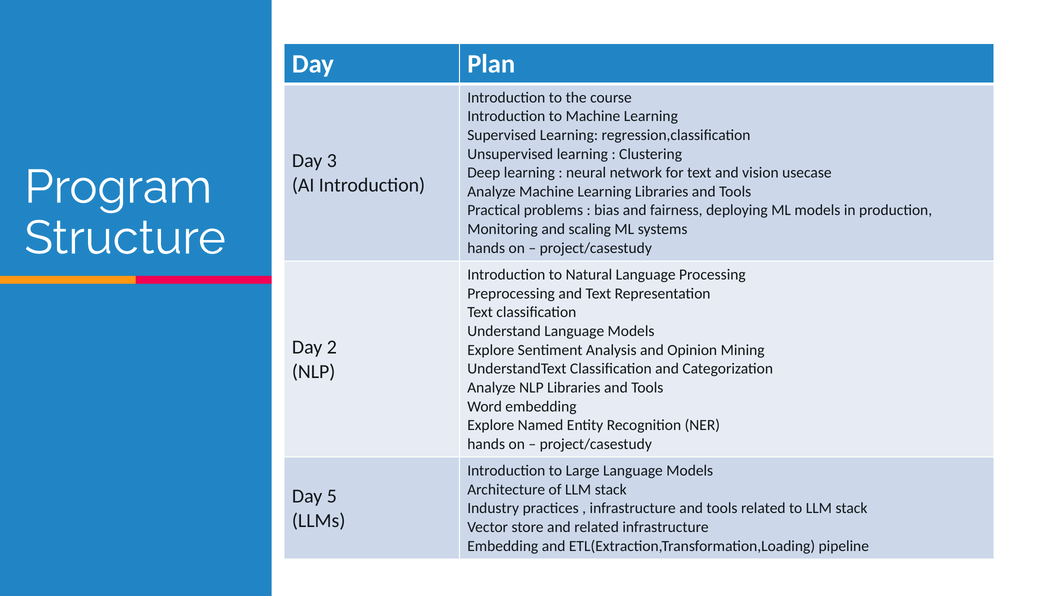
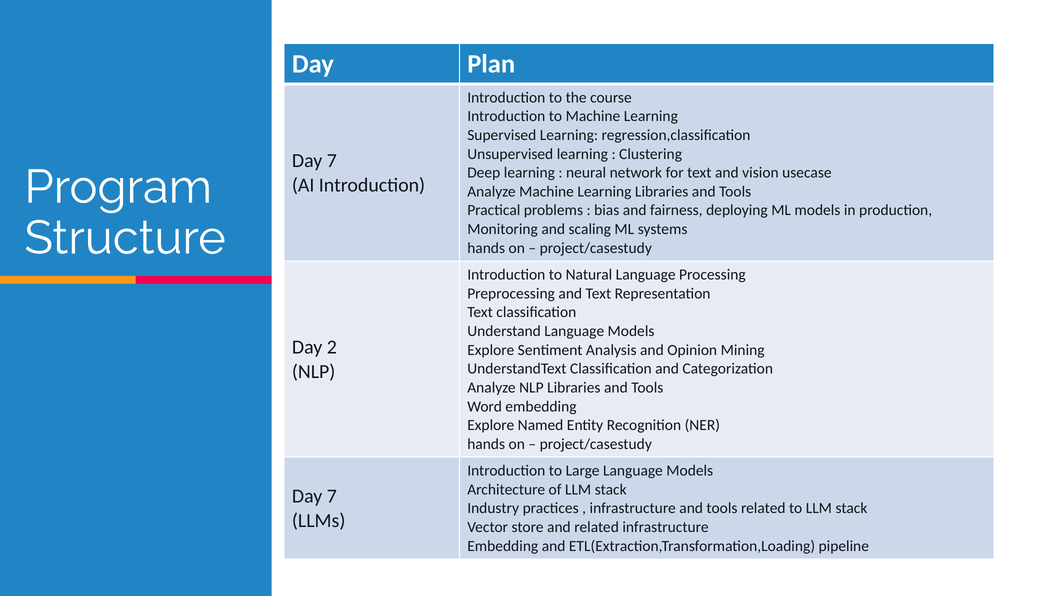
3 at (332, 161): 3 -> 7
5 at (332, 497): 5 -> 7
